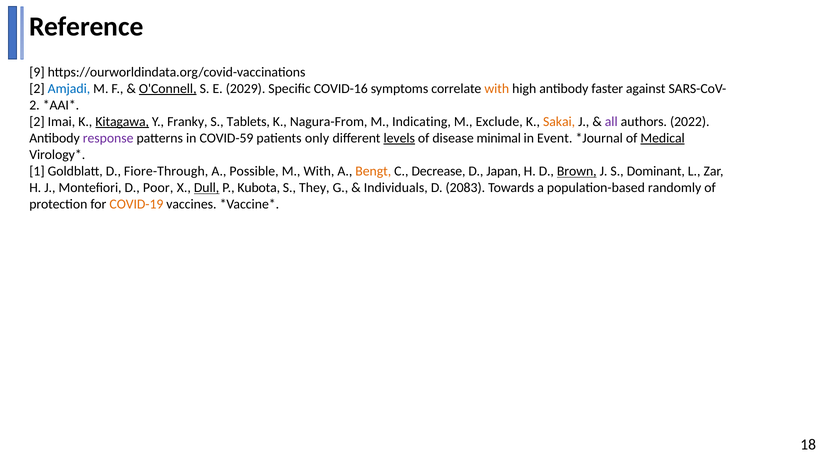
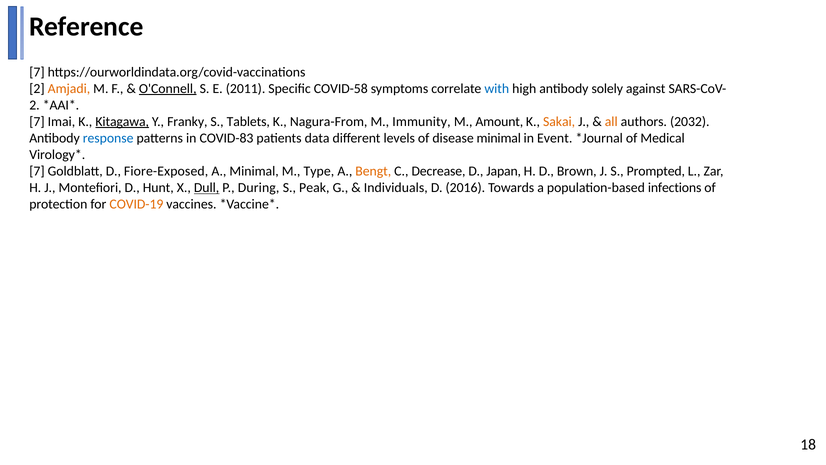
9 at (37, 72): 9 -> 7
Amjadi colour: blue -> orange
2029: 2029 -> 2011
COVID-16: COVID-16 -> COVID-58
with at (497, 89) colour: orange -> blue
faster: faster -> solely
2 at (37, 122): 2 -> 7
Indicating: Indicating -> Immunity
Exclude: Exclude -> Amount
all colour: purple -> orange
2022: 2022 -> 2032
response colour: purple -> blue
COVID-59: COVID-59 -> COVID-83
only: only -> data
levels underline: present -> none
Medical underline: present -> none
1 at (37, 171): 1 -> 7
Fiore-Through: Fiore-Through -> Fiore-Exposed
A Possible: Possible -> Minimal
M With: With -> Type
Brown underline: present -> none
Dominant: Dominant -> Prompted
Poor: Poor -> Hunt
Kubota: Kubota -> During
They: They -> Peak
2083: 2083 -> 2016
randomly: randomly -> infections
